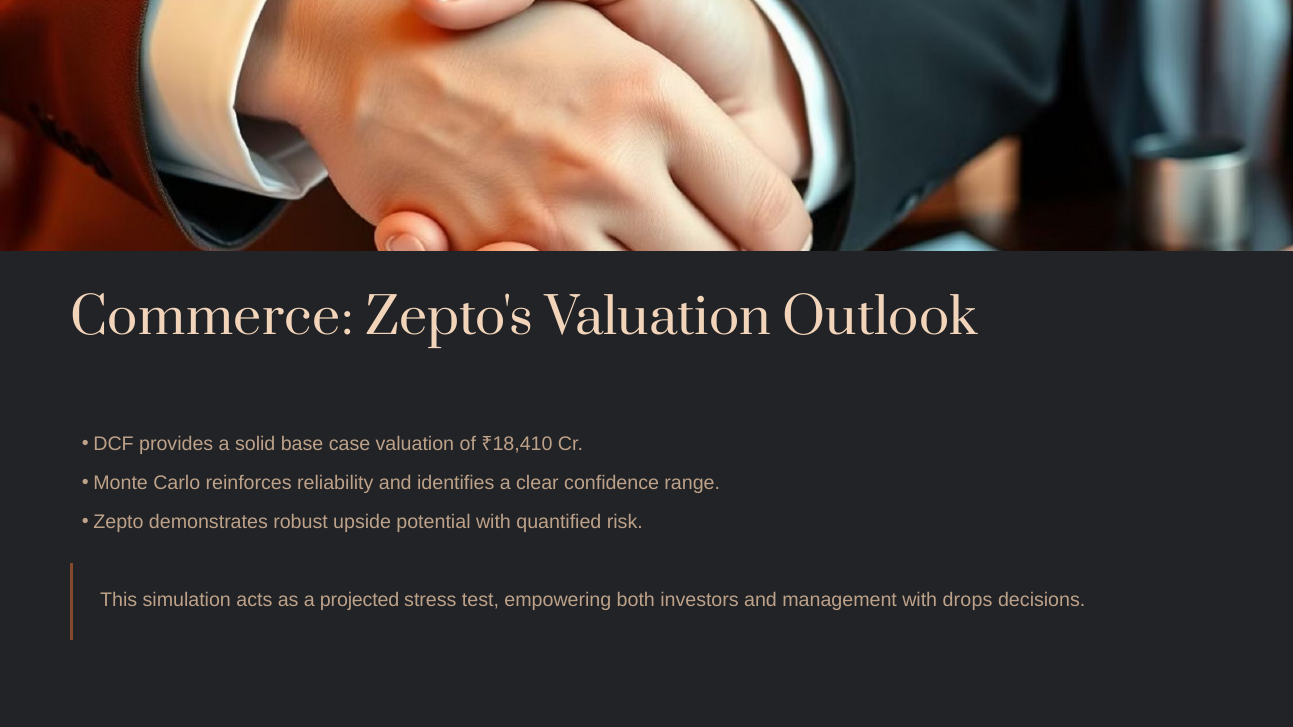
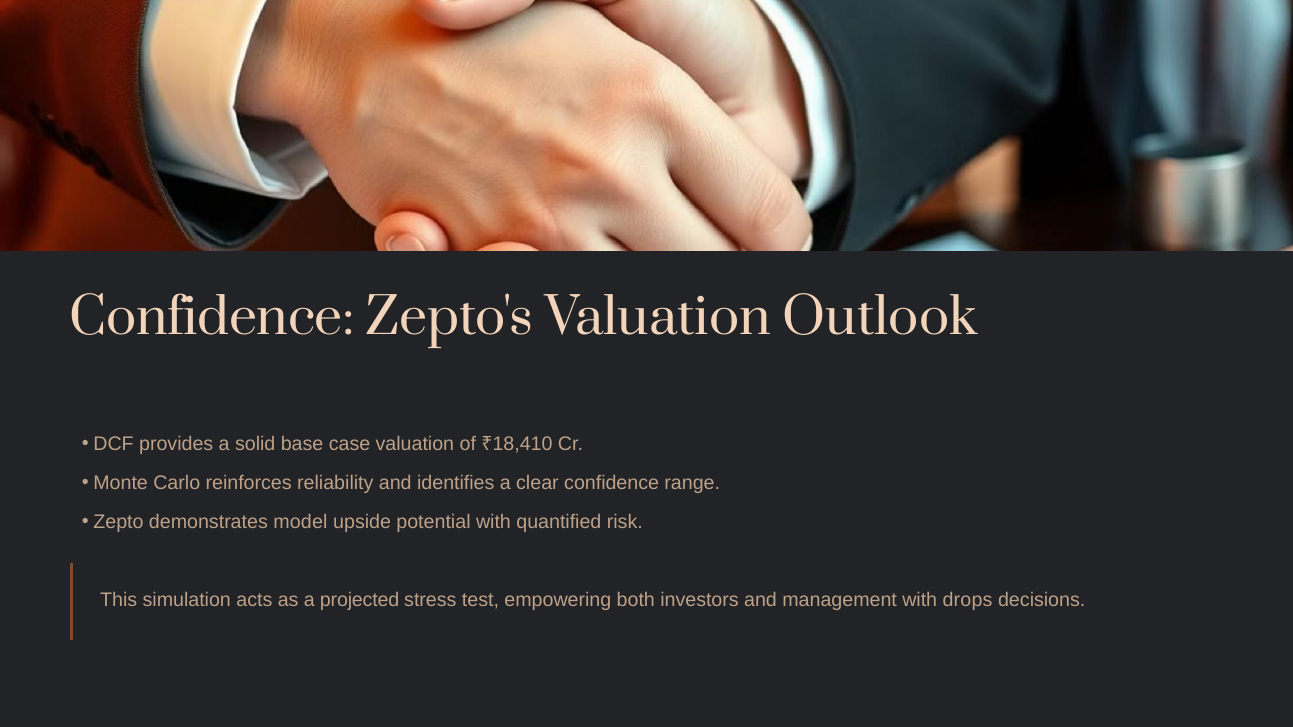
Commerce at (212, 318): Commerce -> Confidence
robust: robust -> model
